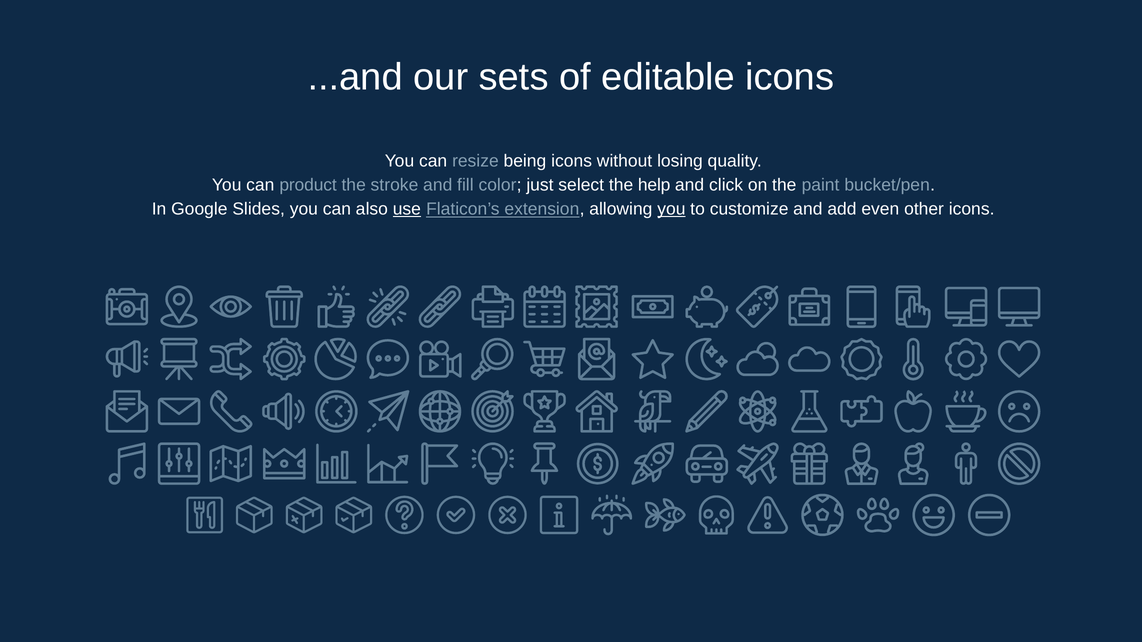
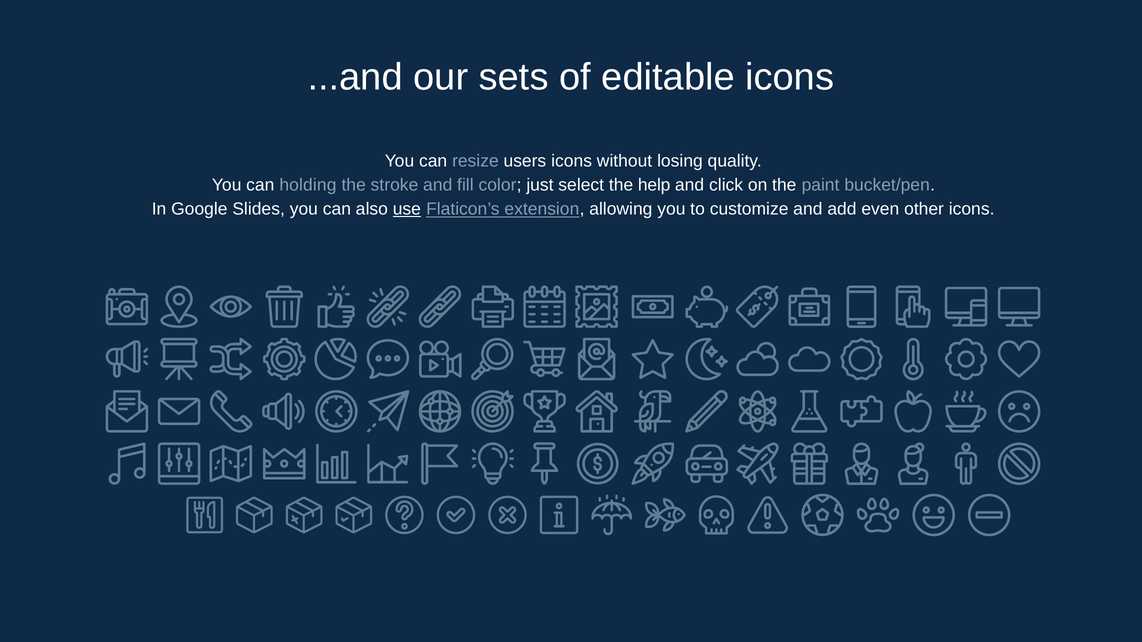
being: being -> users
product: product -> holding
you at (671, 209) underline: present -> none
